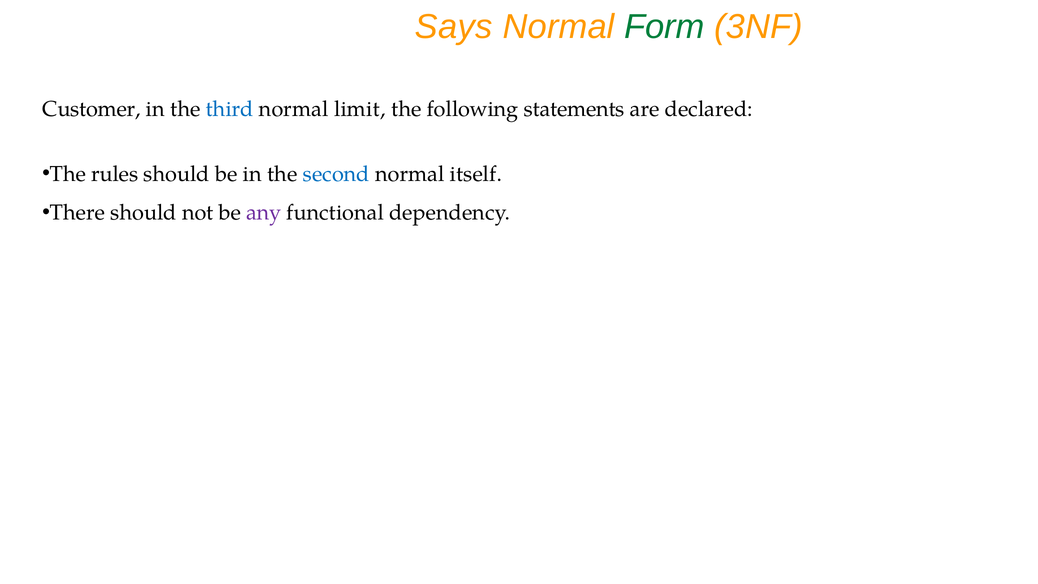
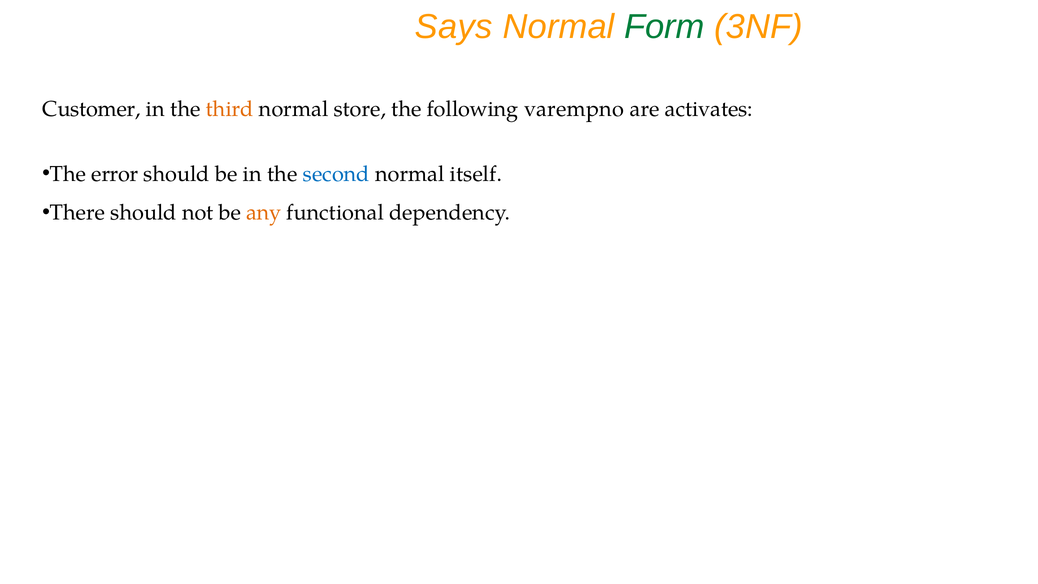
third colour: blue -> orange
limit: limit -> store
statements: statements -> varempno
declared: declared -> activates
rules: rules -> error
any colour: purple -> orange
